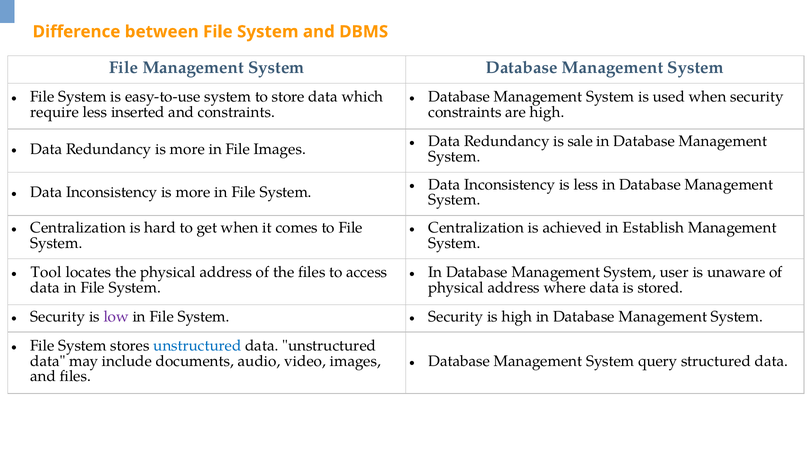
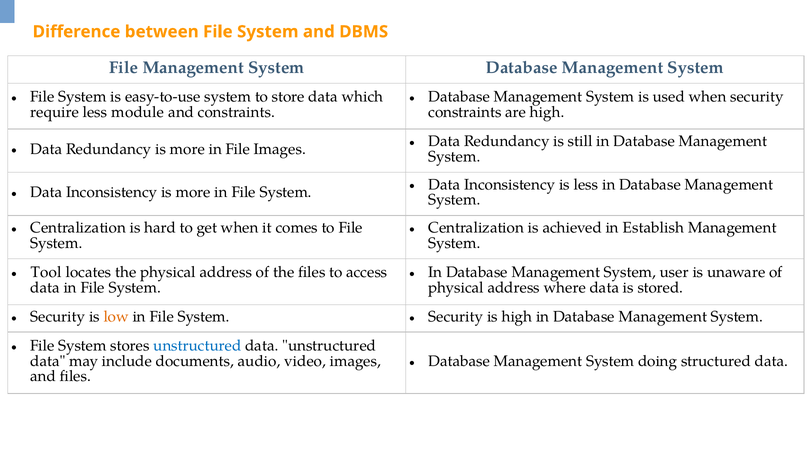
inserted: inserted -> module
sale: sale -> still
low colour: purple -> orange
query: query -> doing
